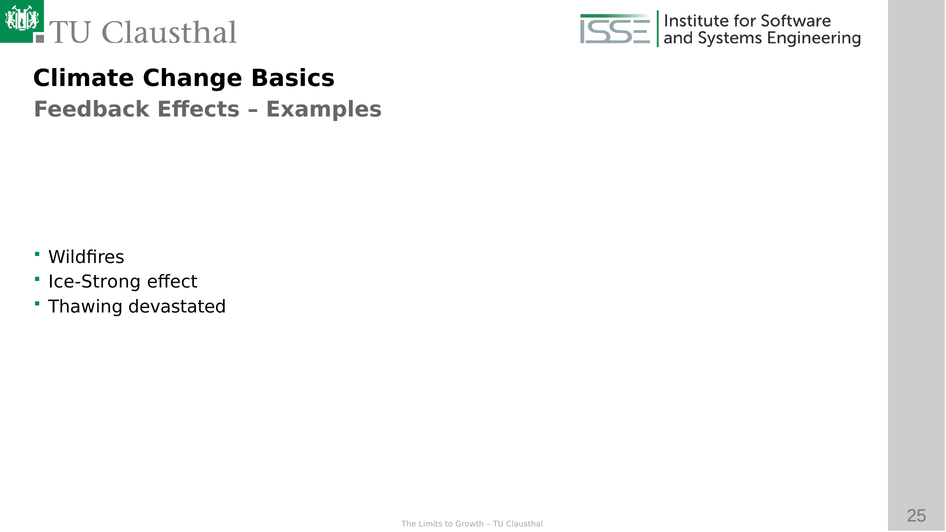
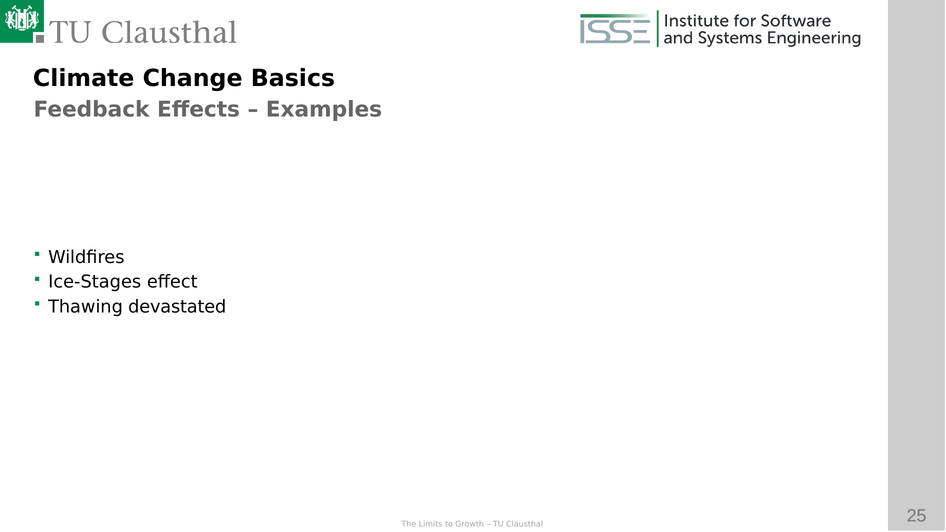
Ice-Strong: Ice-Strong -> Ice-Stages
